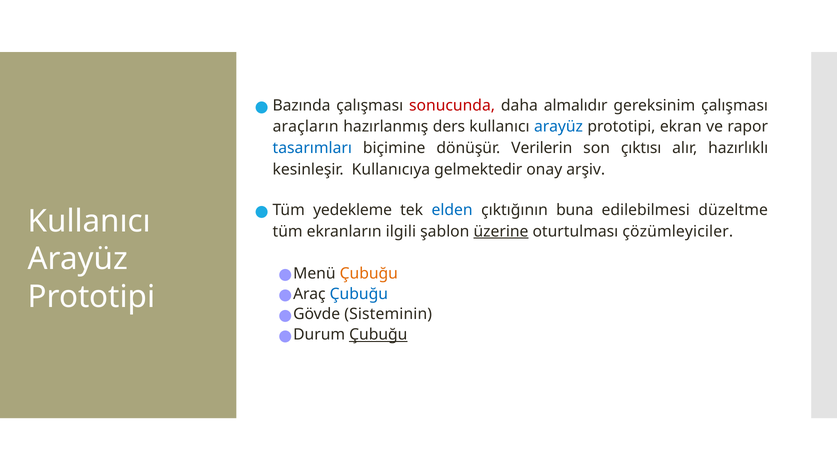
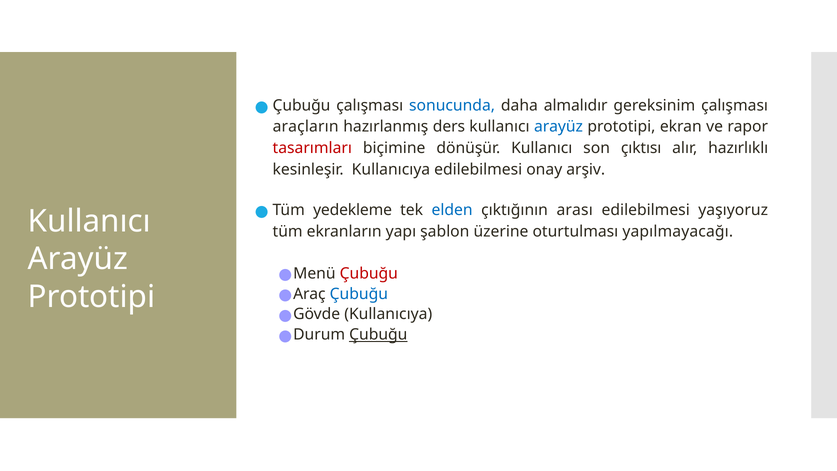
Bazında at (302, 105): Bazında -> Çubuğu
sonucunda colour: red -> blue
tasarımları colour: blue -> red
dönüşür Verilerin: Verilerin -> Kullanıcı
Kullanıcıya gelmektedir: gelmektedir -> edilebilmesi
buna: buna -> arası
düzeltme: düzeltme -> yaşıyoruz
ilgili: ilgili -> yapı
üzerine underline: present -> none
çözümleyiciler: çözümleyiciler -> yapılmayacağı
Çubuğu at (369, 273) colour: orange -> red
Sisteminin at (388, 314): Sisteminin -> Kullanıcıya
